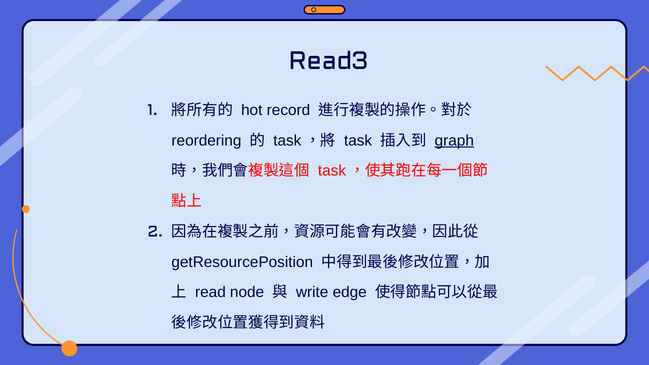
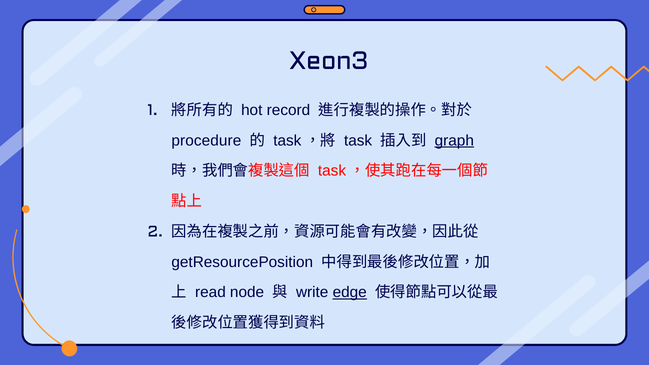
Read3: Read3 -> Xeon3
reordering: reordering -> procedure
edge underline: none -> present
